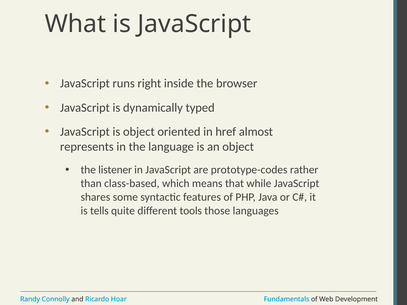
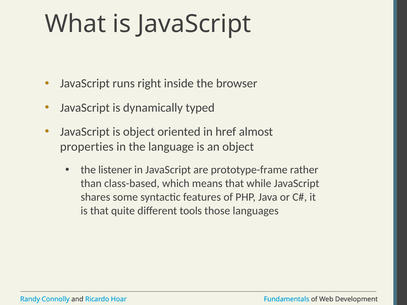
represents: represents -> properties
prototype-codes: prototype-codes -> prototype-frame
is tells: tells -> that
